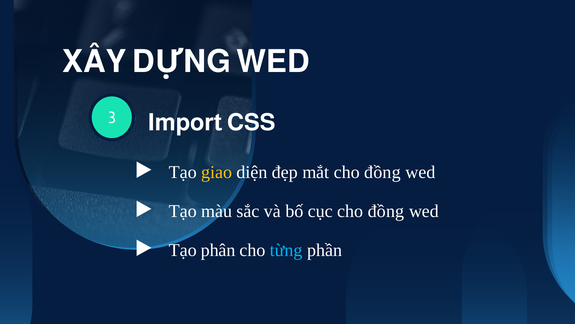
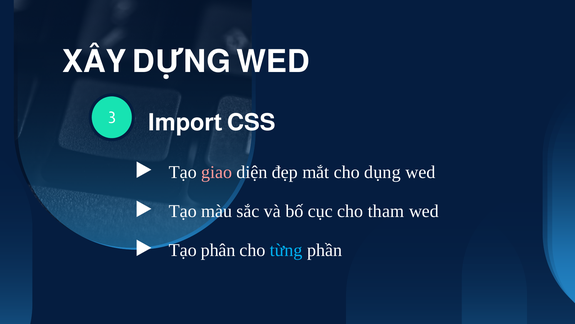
giao colour: yellow -> pink
mắt cho đồng: đồng -> dụng
cục cho đồng: đồng -> tham
